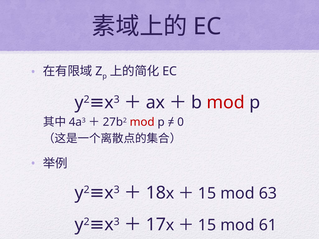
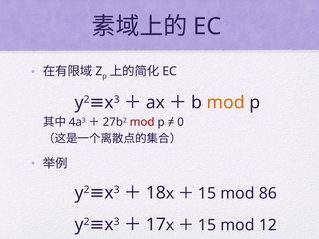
mod at (226, 103) colour: red -> orange
63: 63 -> 86
61: 61 -> 12
